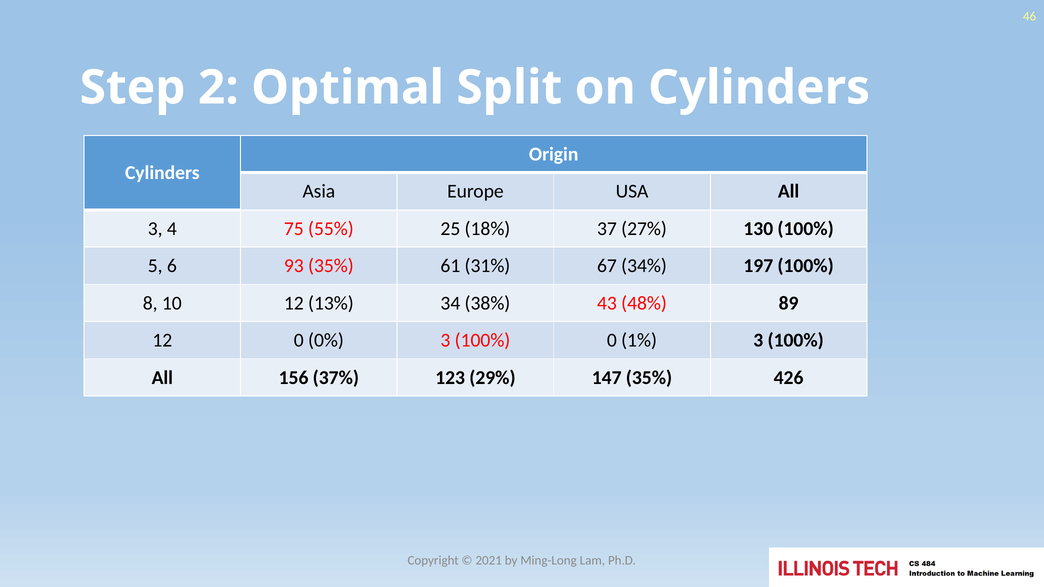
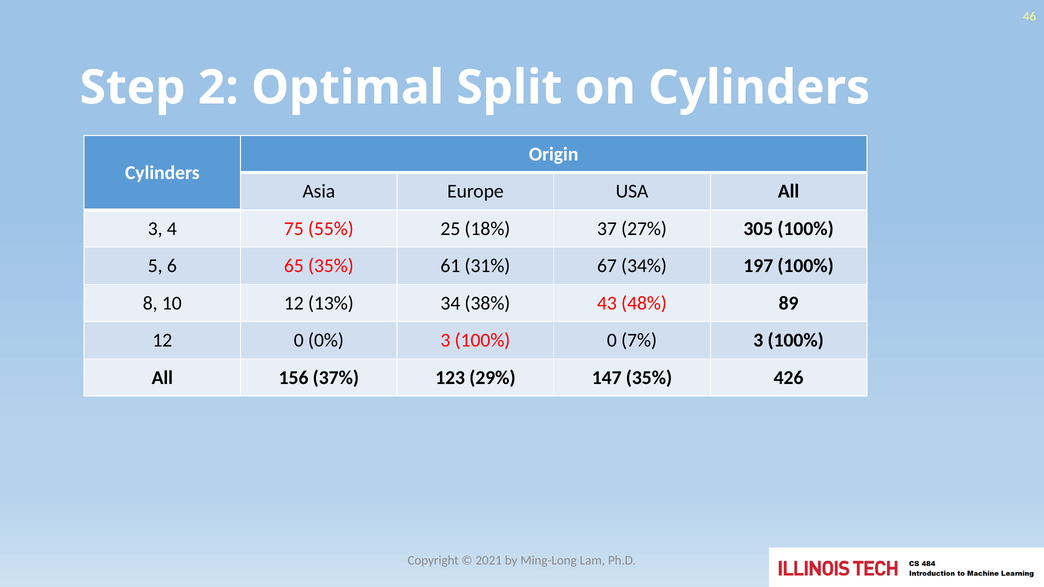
130: 130 -> 305
93: 93 -> 65
1%: 1% -> 7%
